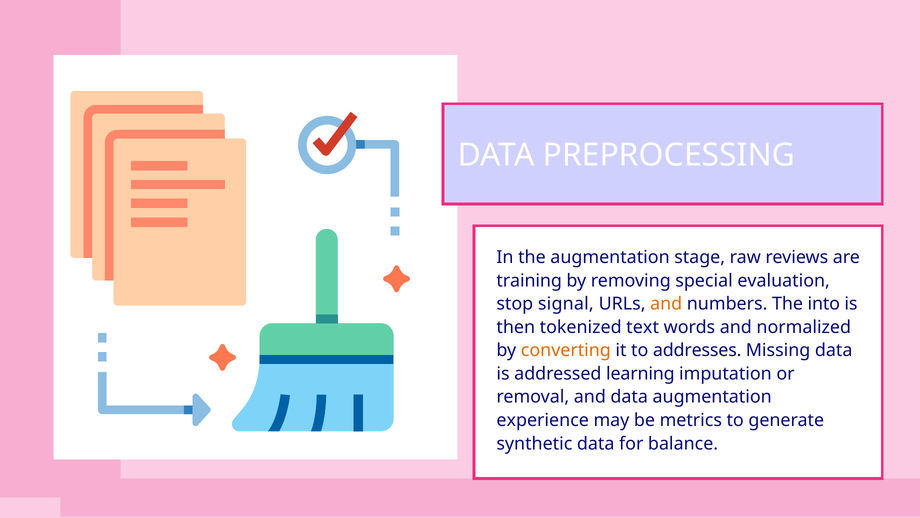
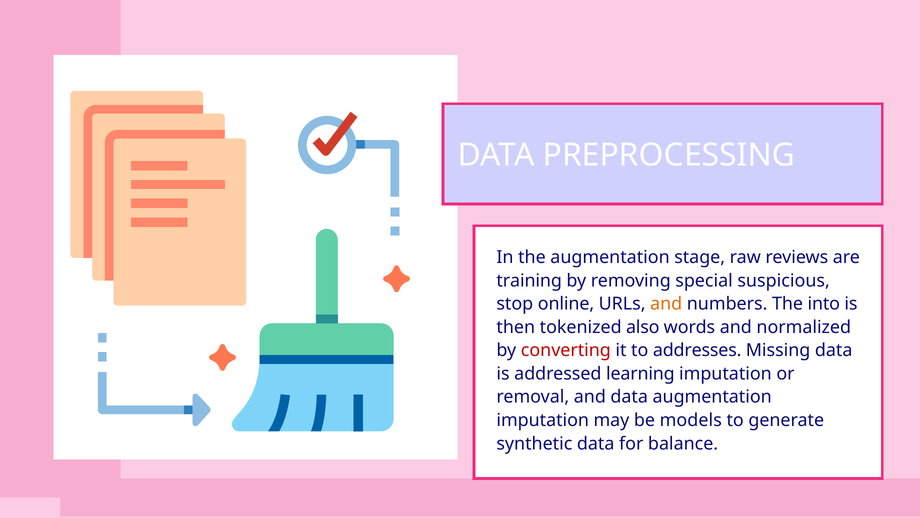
evaluation: evaluation -> suspicious
signal: signal -> online
text: text -> also
converting colour: orange -> red
experience at (543, 420): experience -> imputation
metrics: metrics -> models
